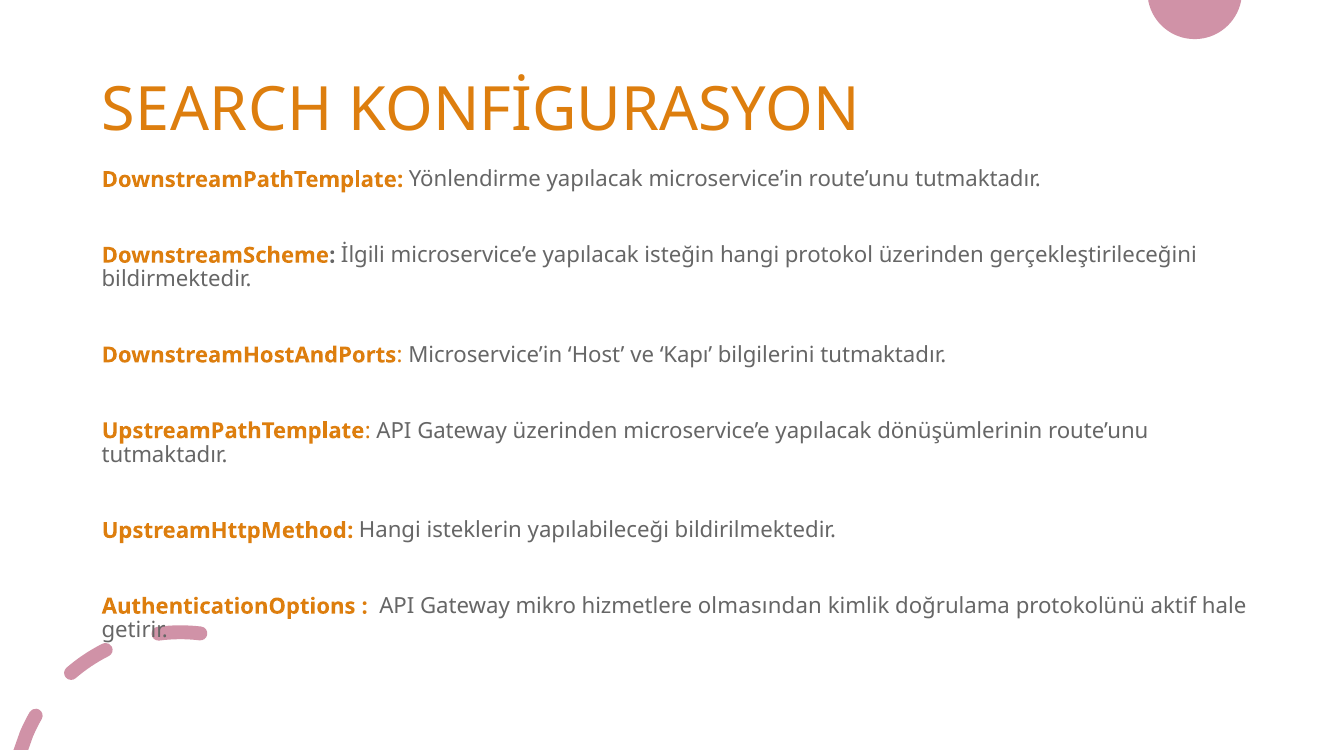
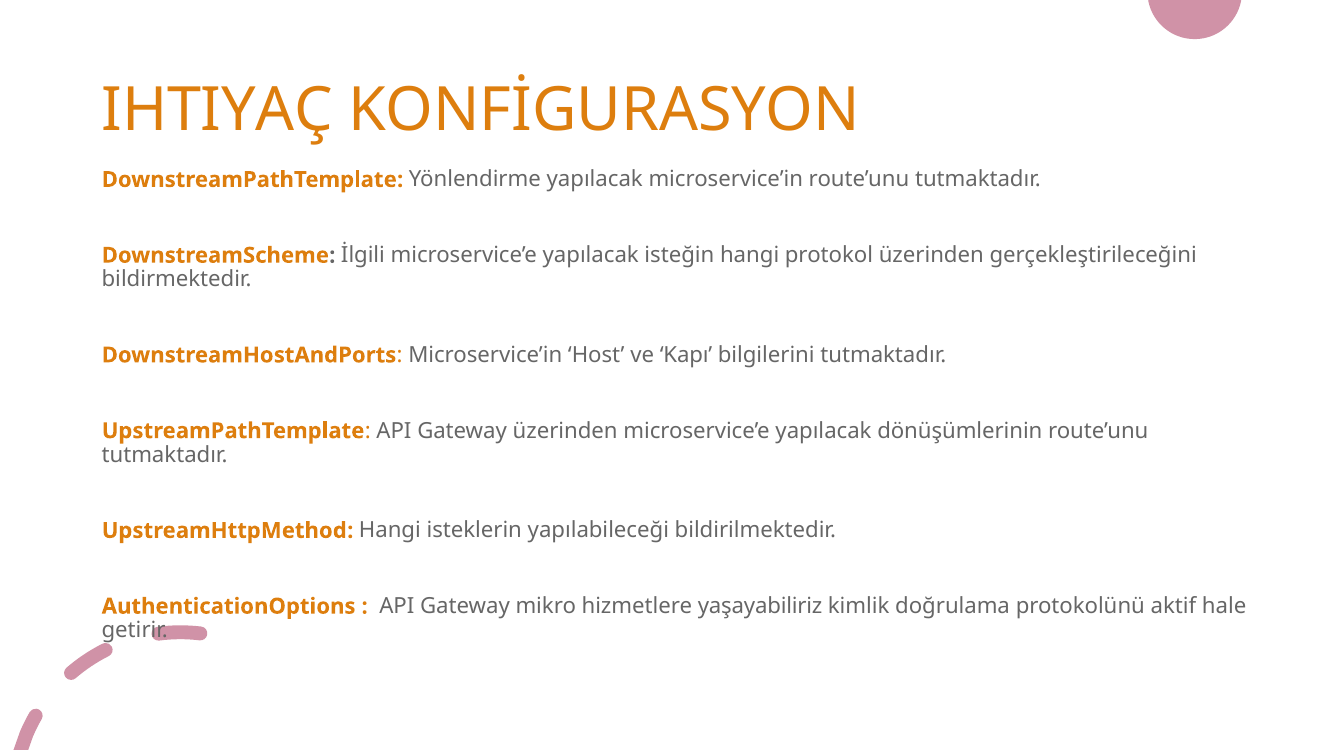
SEARCH: SEARCH -> IHTIYAÇ
olmasından: olmasından -> yaşayabiliriz
